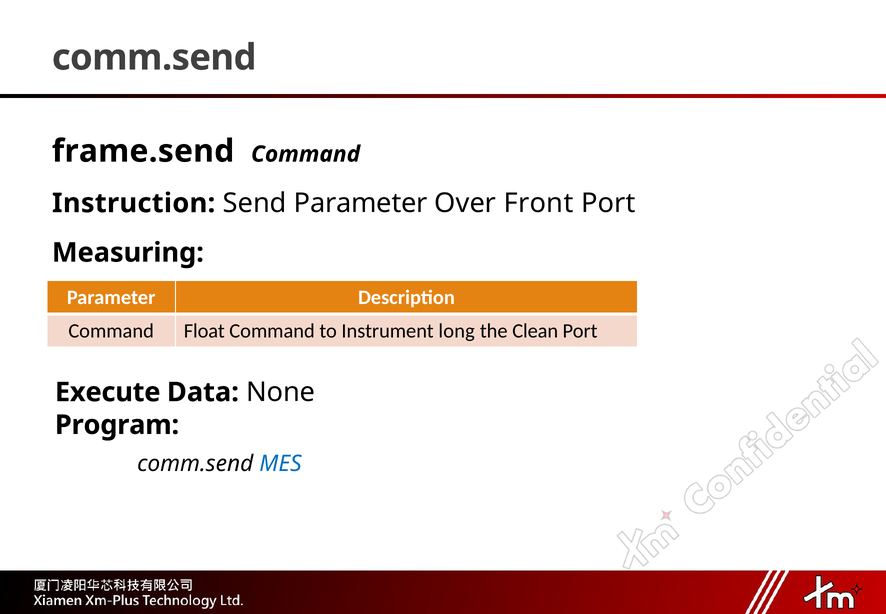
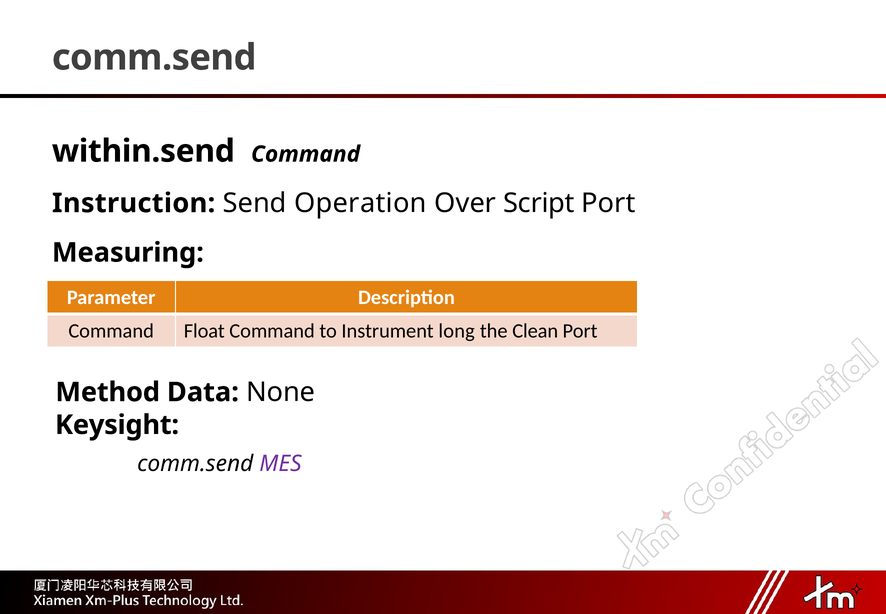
frame.send: frame.send -> within.send
Send Parameter: Parameter -> Operation
Front: Front -> Script
Execute: Execute -> Method
Program: Program -> Keysight
MES colour: blue -> purple
